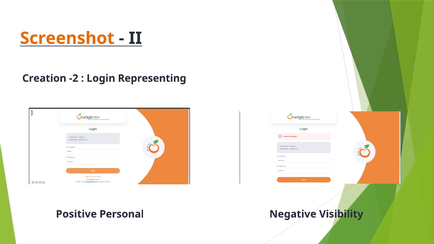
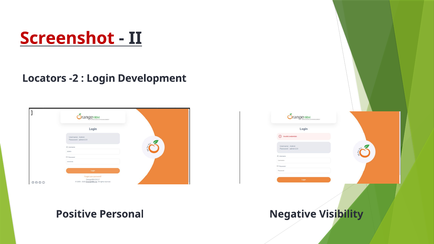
Screenshot colour: orange -> red
Creation: Creation -> Locators
Representing: Representing -> Development
